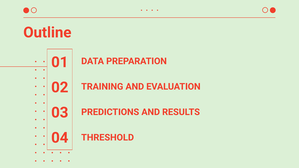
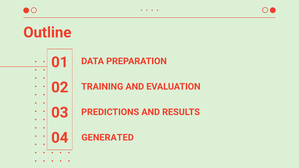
THRESHOLD: THRESHOLD -> GENERATED
